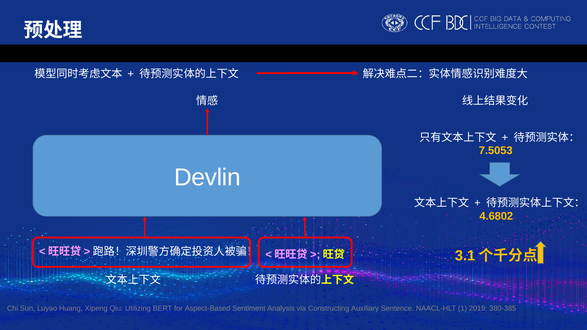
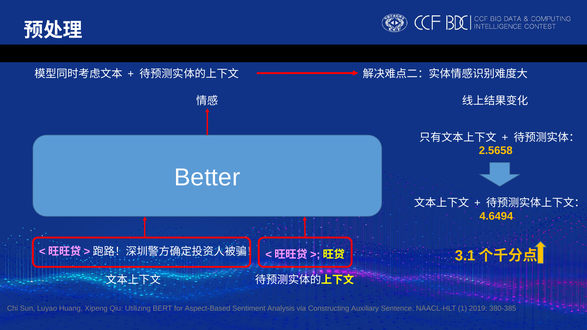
7.5053: 7.5053 -> 2.5658
Devlin: Devlin -> Better
4.6802: 4.6802 -> 4.6494
